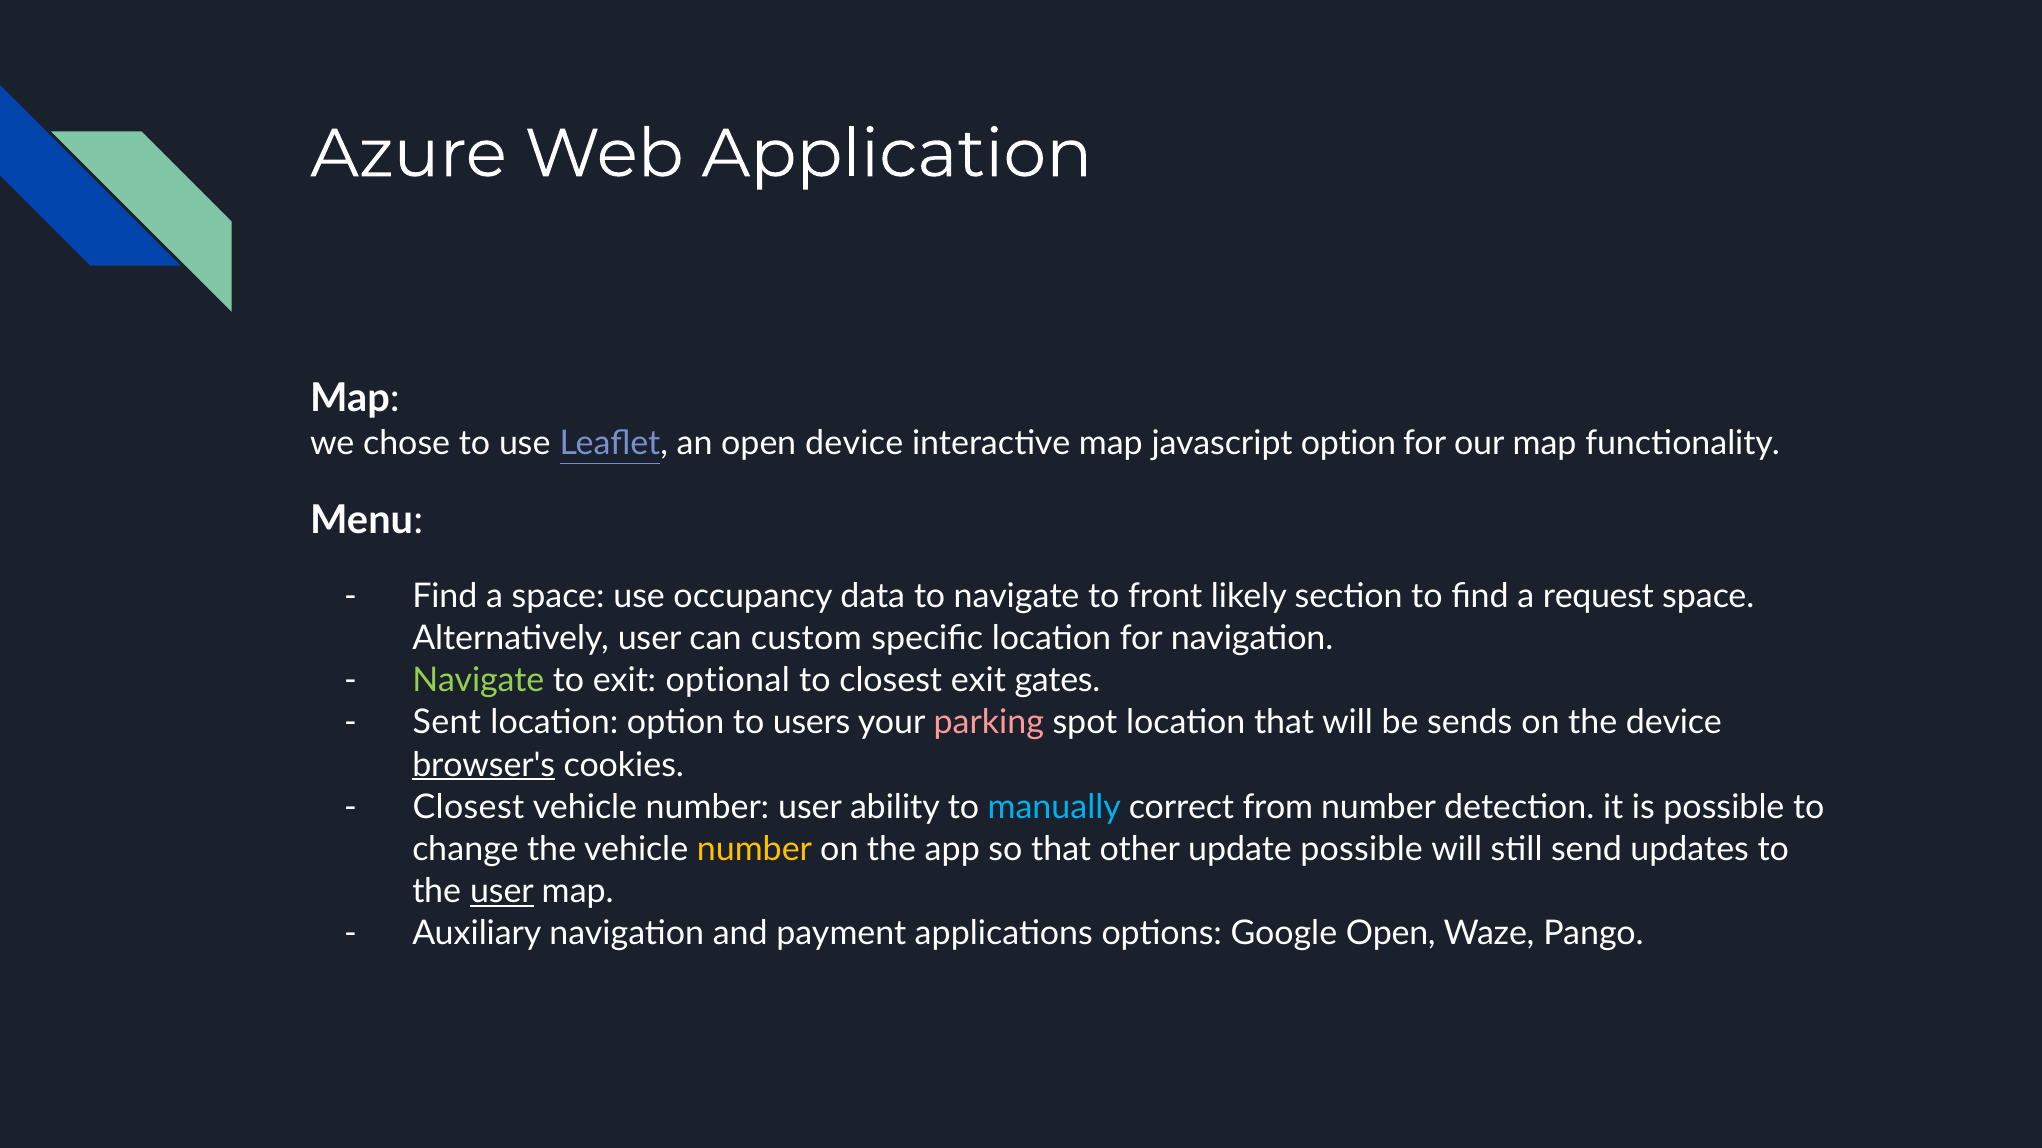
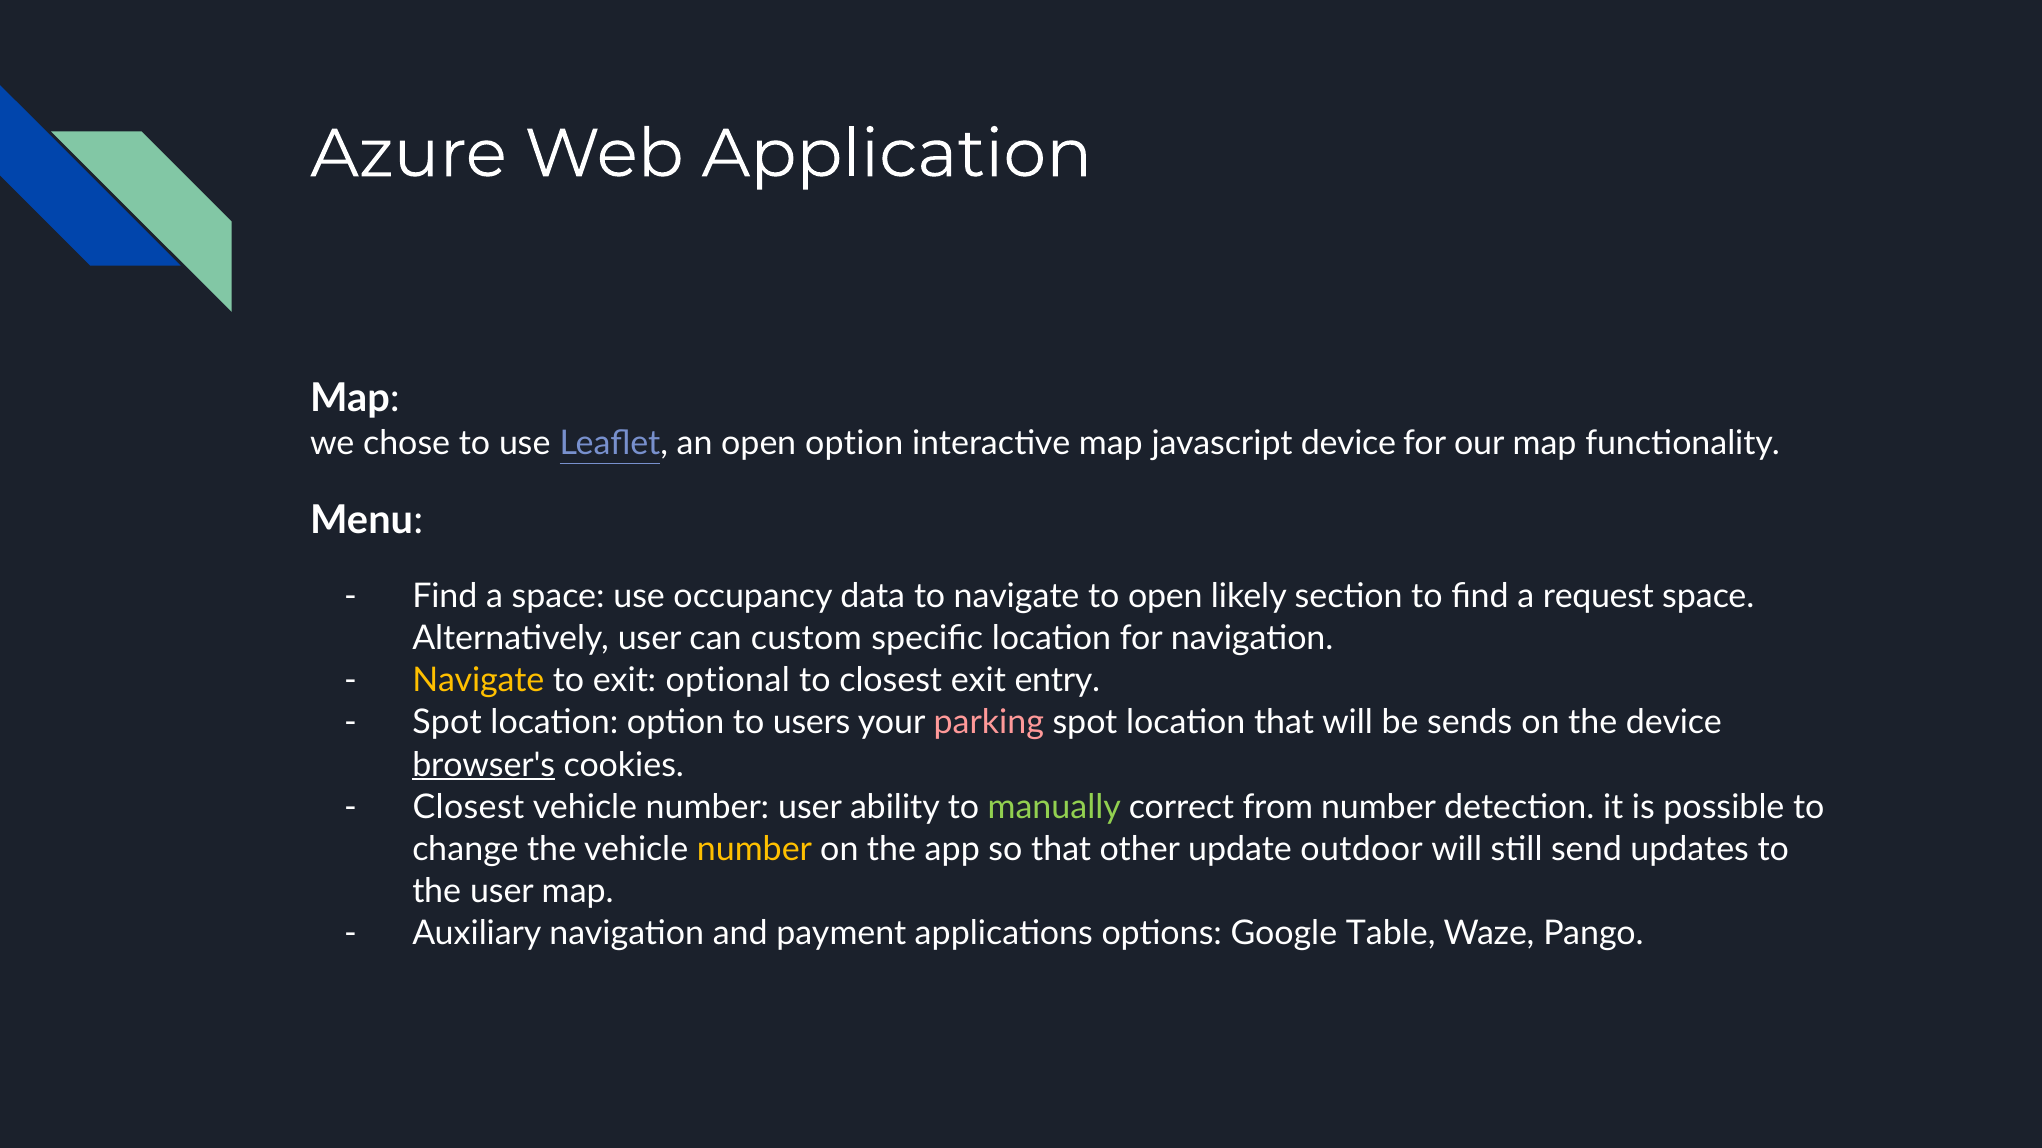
open device: device -> option
javascript option: option -> device
to front: front -> open
Navigate at (478, 681) colour: light green -> yellow
gates: gates -> entry
Sent at (447, 723): Sent -> Spot
manually colour: light blue -> light green
update possible: possible -> outdoor
user at (502, 892) underline: present -> none
Google Open: Open -> Table
